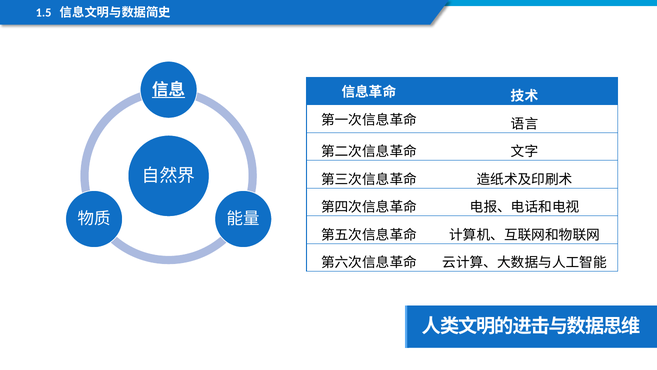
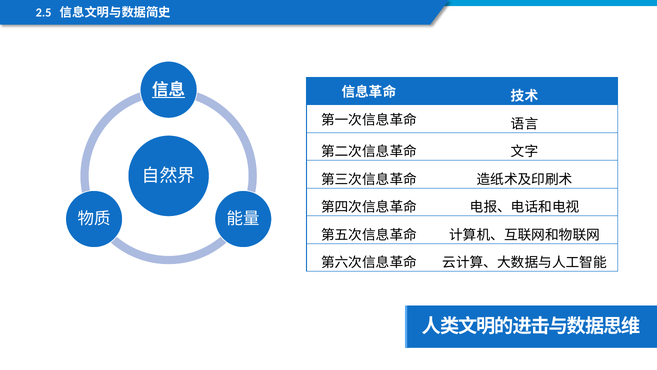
1.5: 1.5 -> 2.5
